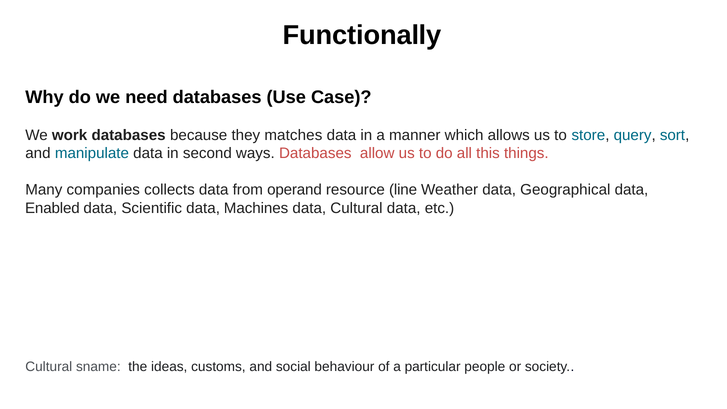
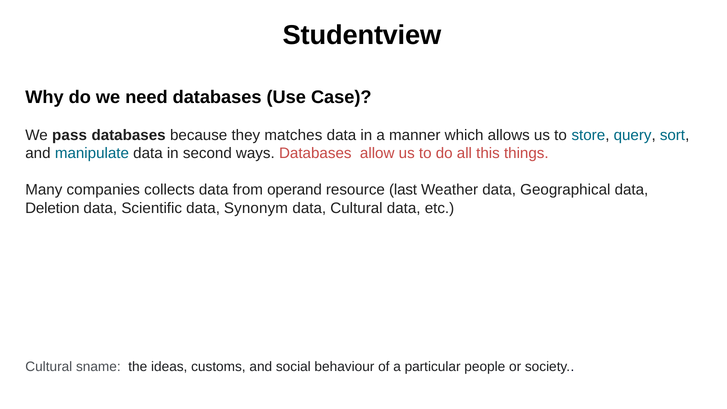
Functionally: Functionally -> Studentview
work: work -> pass
line: line -> last
Enabled: Enabled -> Deletion
Machines: Machines -> Synonym
